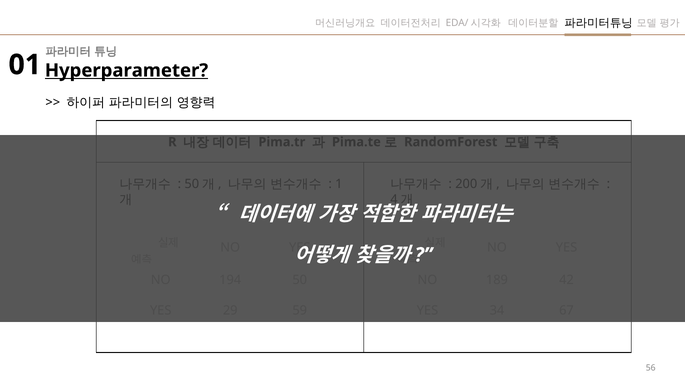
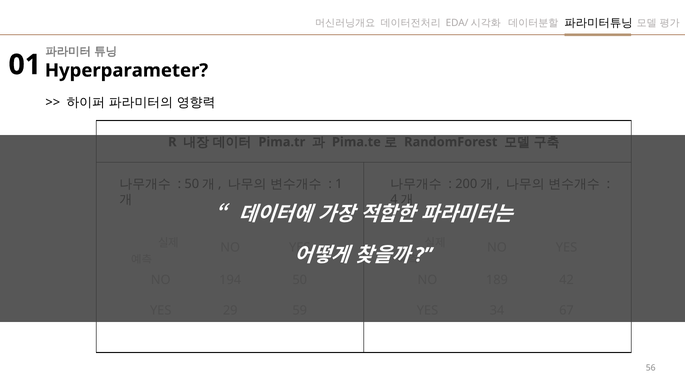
Hyperparameter underline: present -> none
